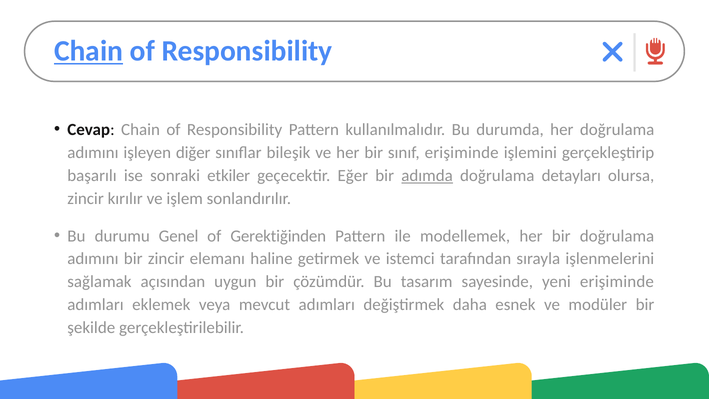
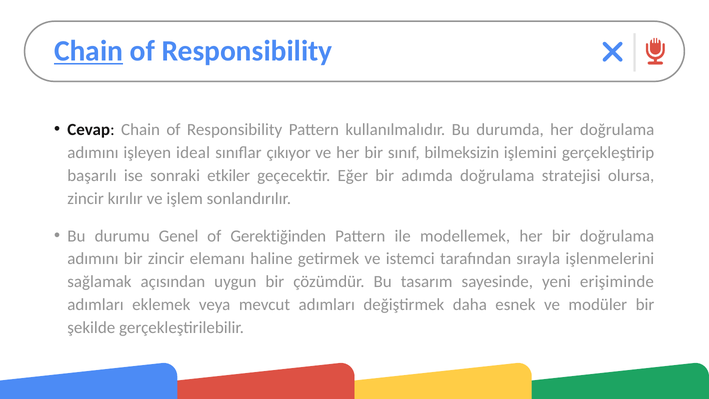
diğer: diğer -> ideal
bileşik: bileşik -> çıkıyor
sınıf erişiminde: erişiminde -> bilmeksizin
adımda underline: present -> none
detayları: detayları -> stratejisi
